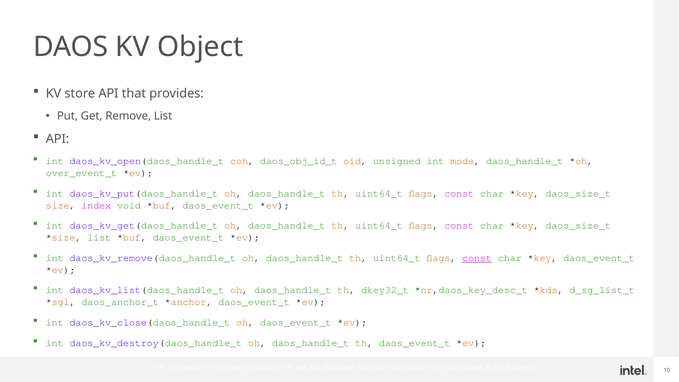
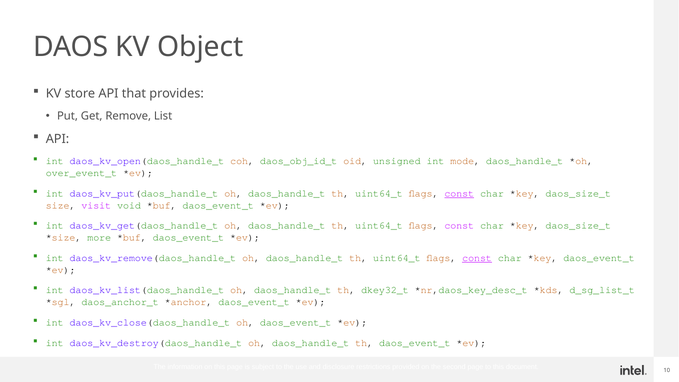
const at (459, 193) underline: none -> present
index: index -> visit
list at (99, 237): list -> more
